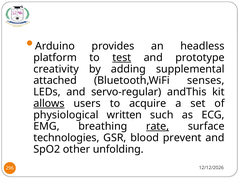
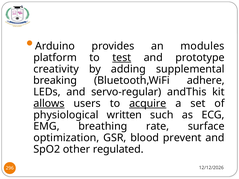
headless: headless -> modules
attached: attached -> breaking
senses: senses -> adhere
acquire underline: none -> present
rate underline: present -> none
technologies: technologies -> optimization
unfolding: unfolding -> regulated
